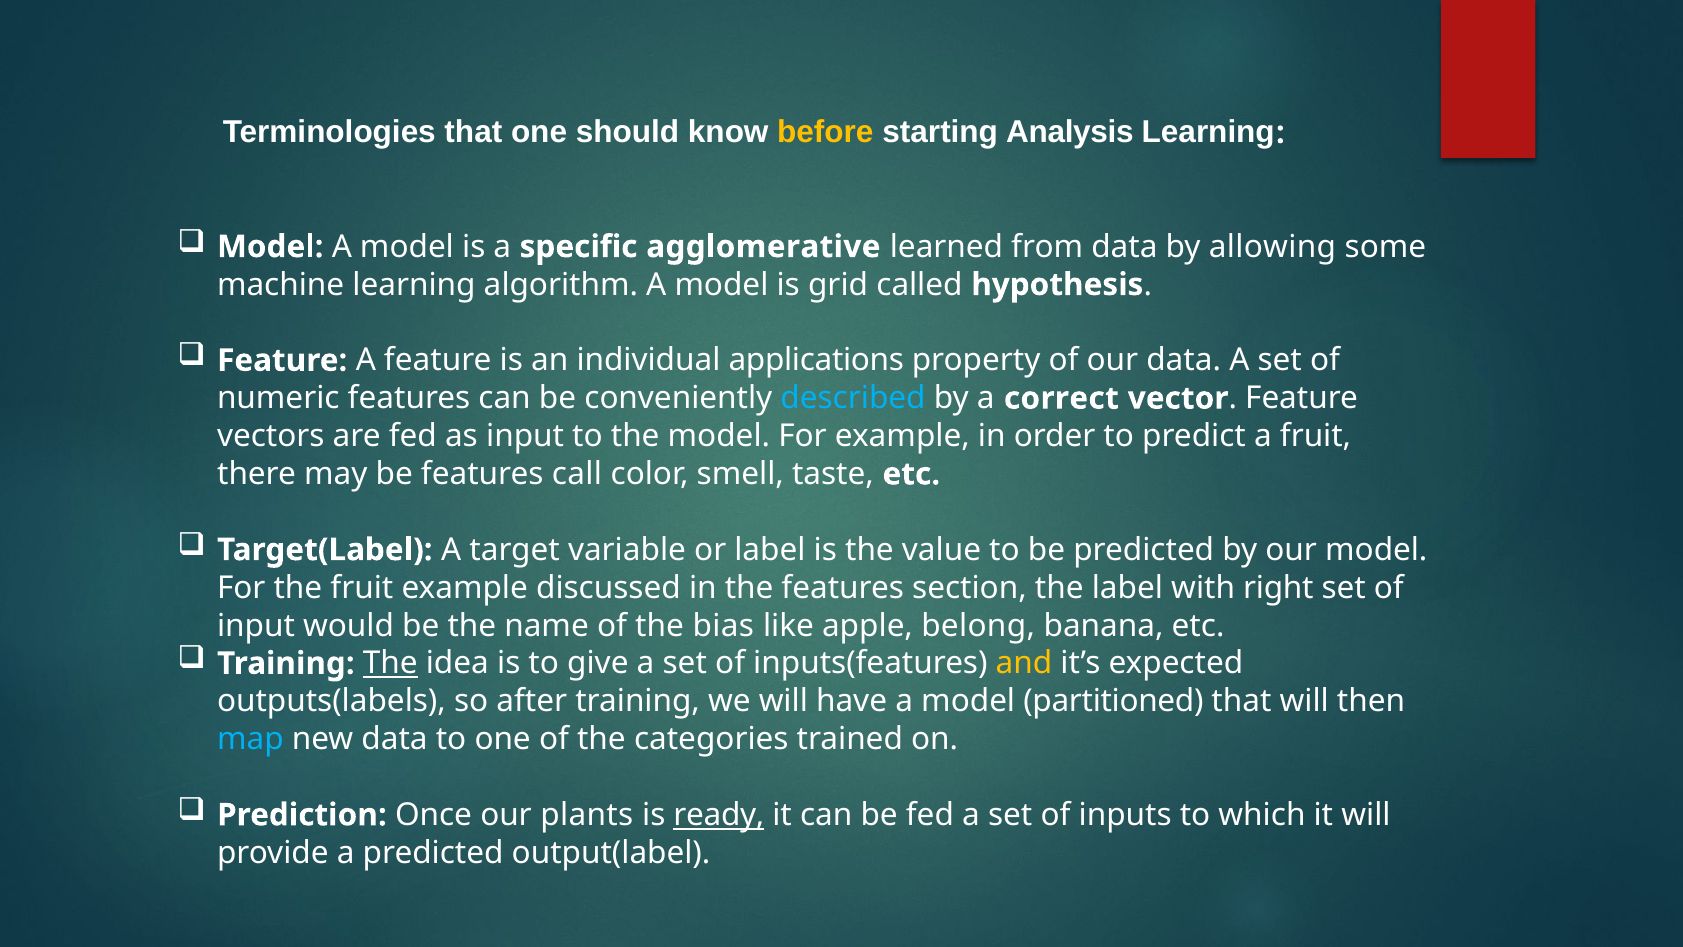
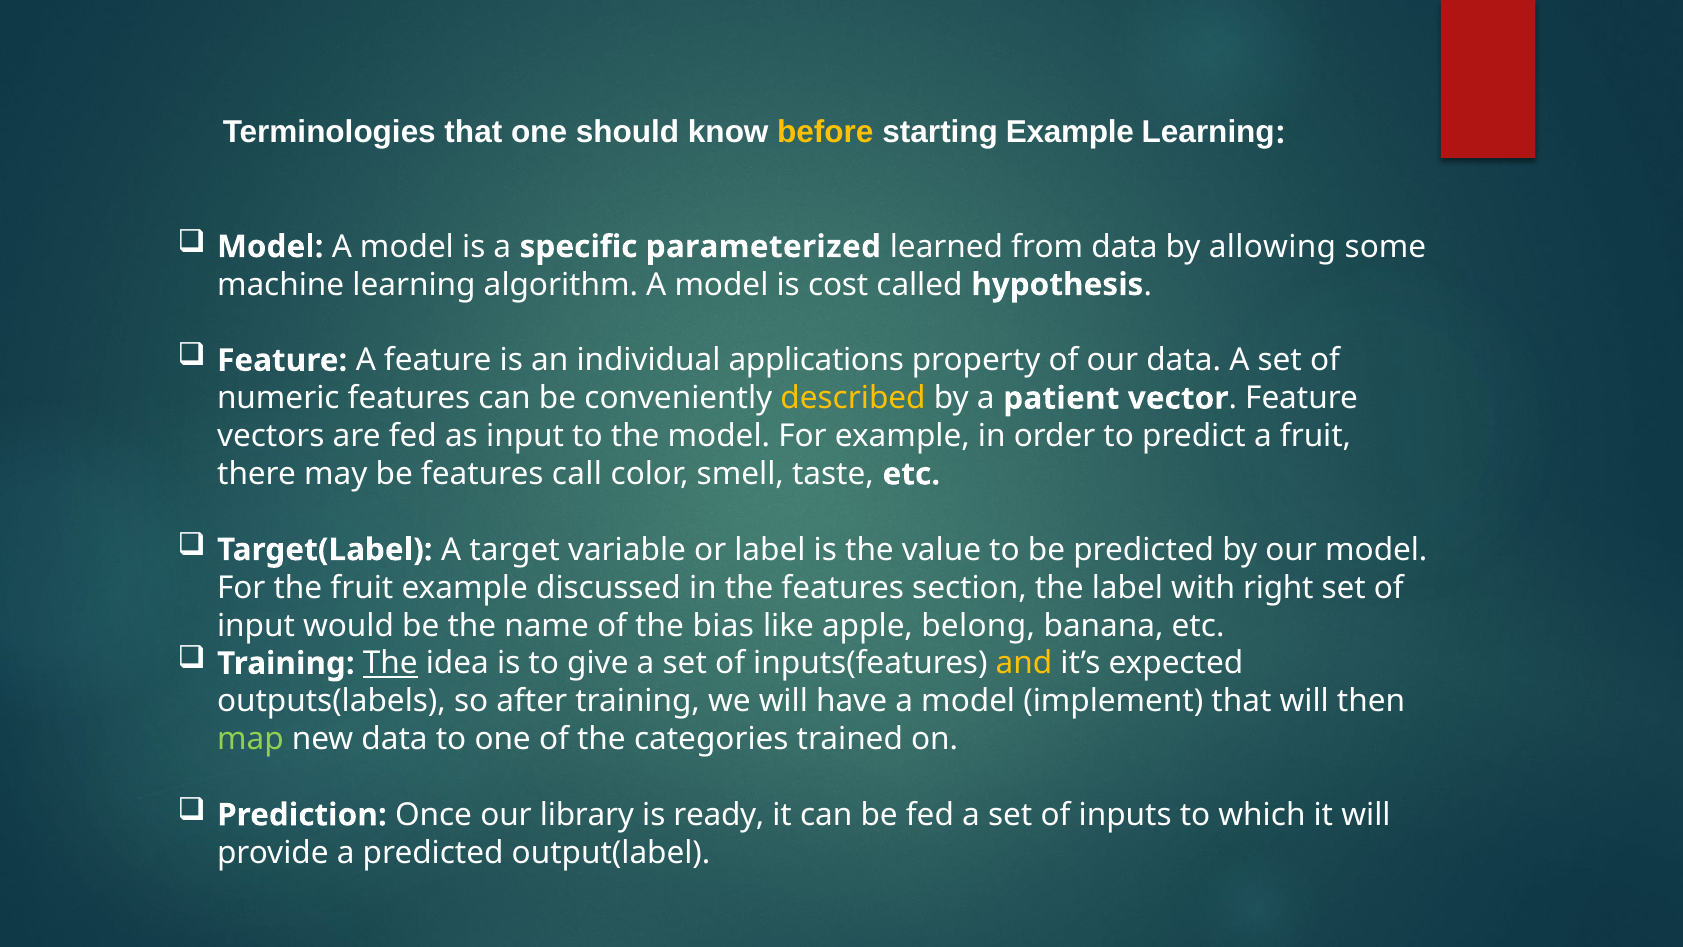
starting Analysis: Analysis -> Example
agglomerative: agglomerative -> parameterized
grid: grid -> cost
described colour: light blue -> yellow
correct: correct -> patient
partitioned: partitioned -> implement
map colour: light blue -> light green
plants: plants -> library
ready underline: present -> none
